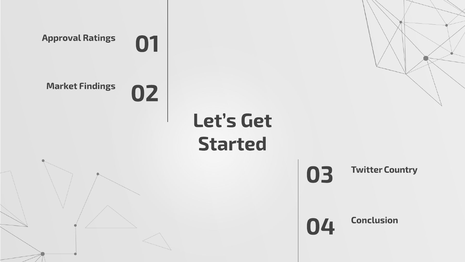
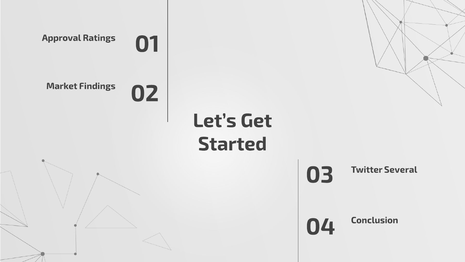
Country: Country -> Several
